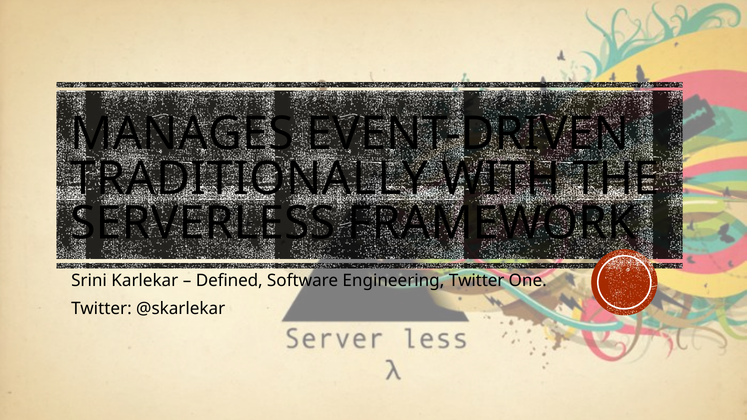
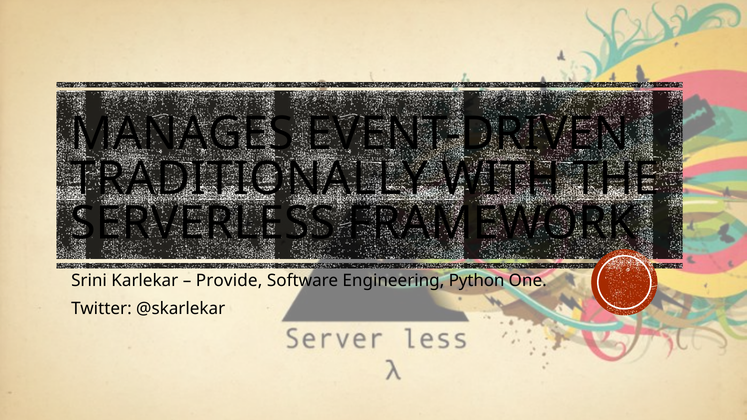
Defined: Defined -> Provide
Engineering Twitter: Twitter -> Python
